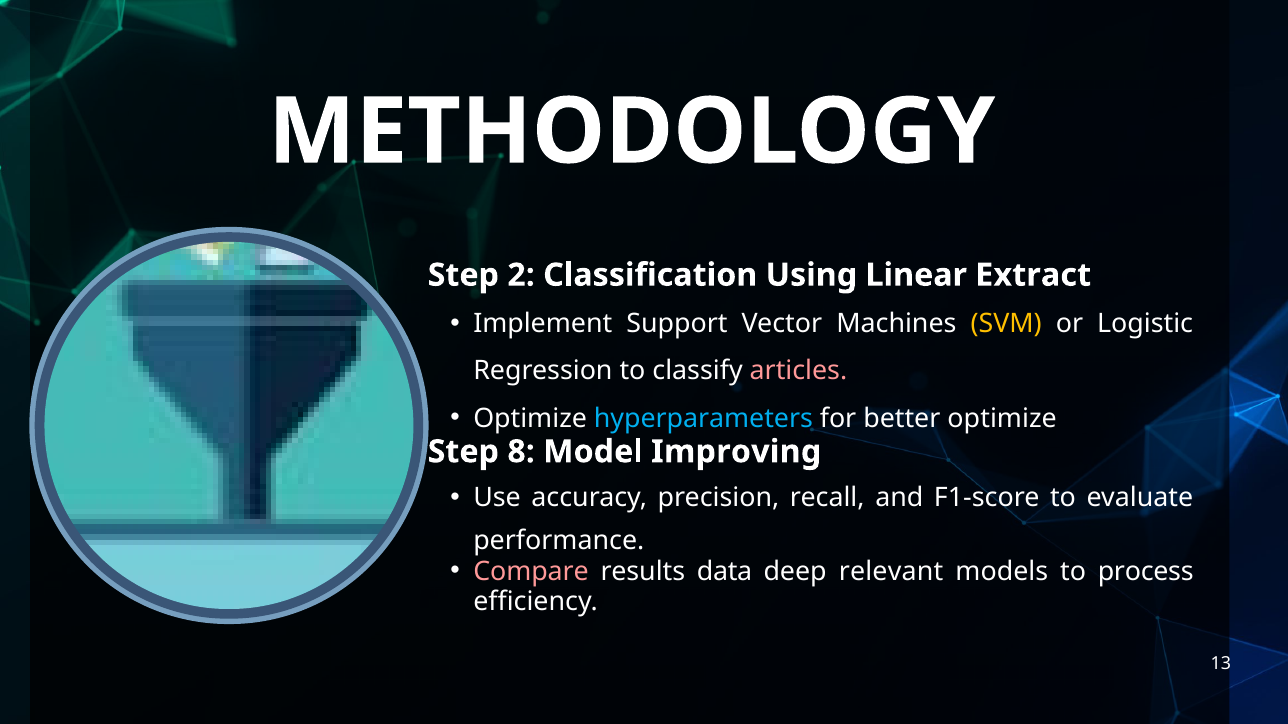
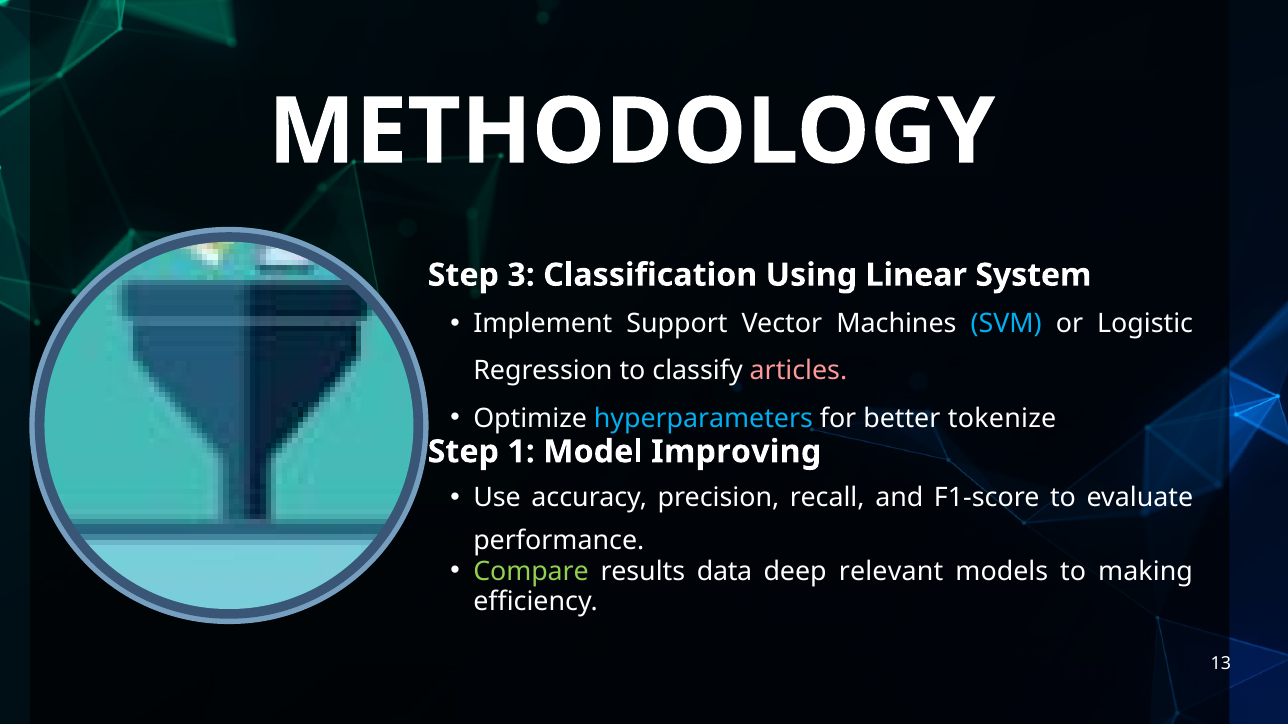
2: 2 -> 3
Extract: Extract -> System
SVM colour: yellow -> light blue
better optimize: optimize -> tokenize
8: 8 -> 1
Compare colour: pink -> light green
process: process -> making
